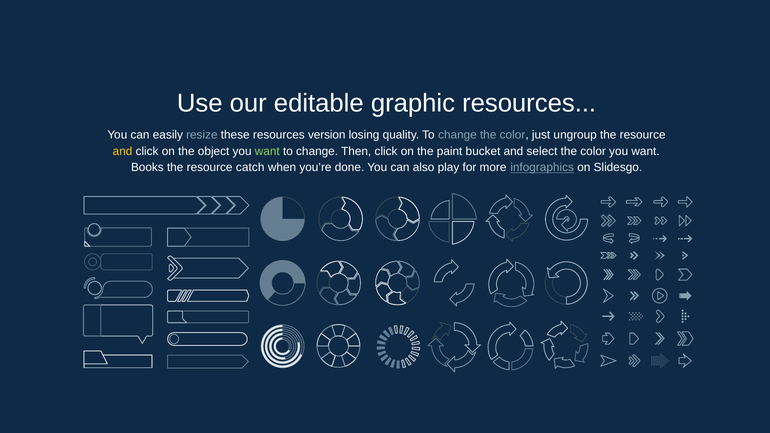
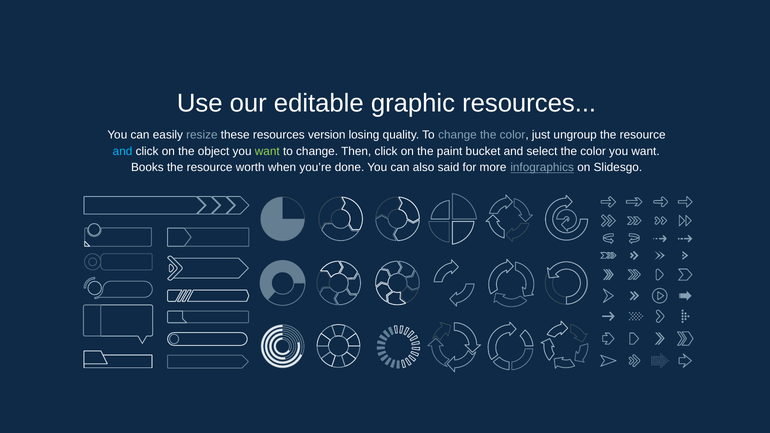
and at (123, 151) colour: yellow -> light blue
catch: catch -> worth
play: play -> said
